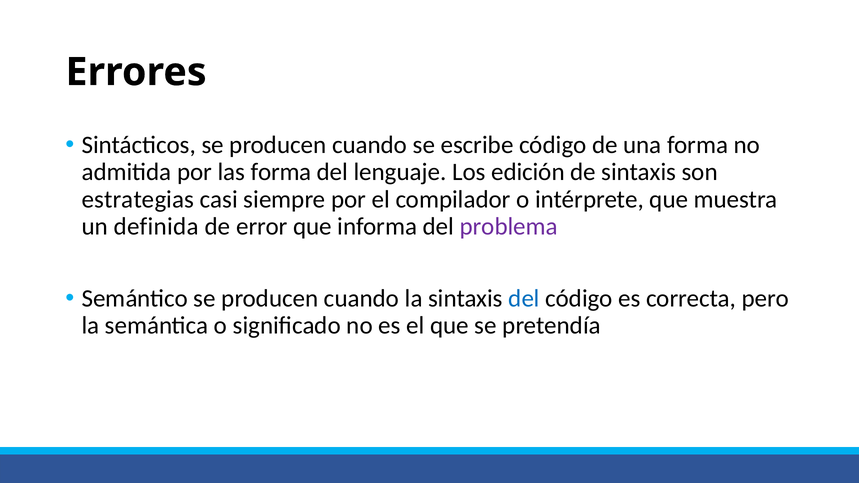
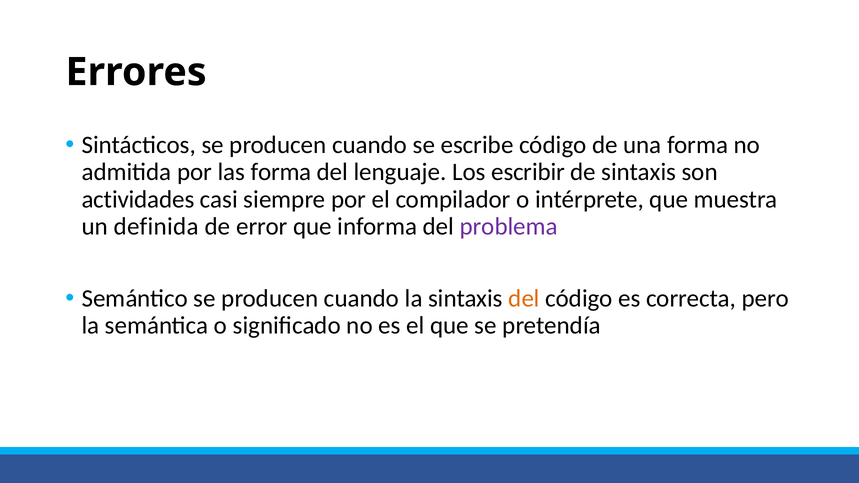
edición: edición -> escribir
estrategias: estrategias -> actividades
del at (524, 298) colour: blue -> orange
